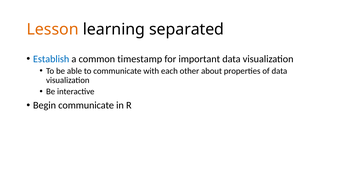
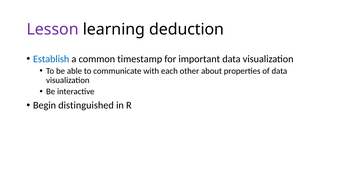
Lesson colour: orange -> purple
separated: separated -> deduction
Begin communicate: communicate -> distinguished
